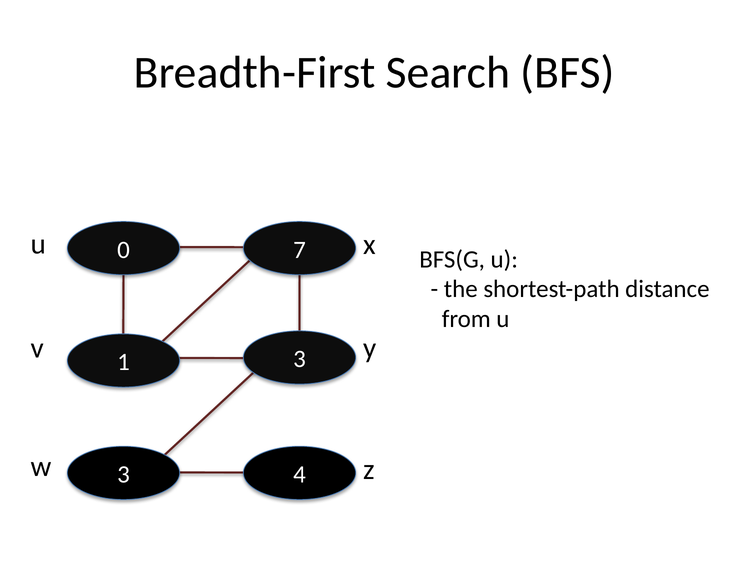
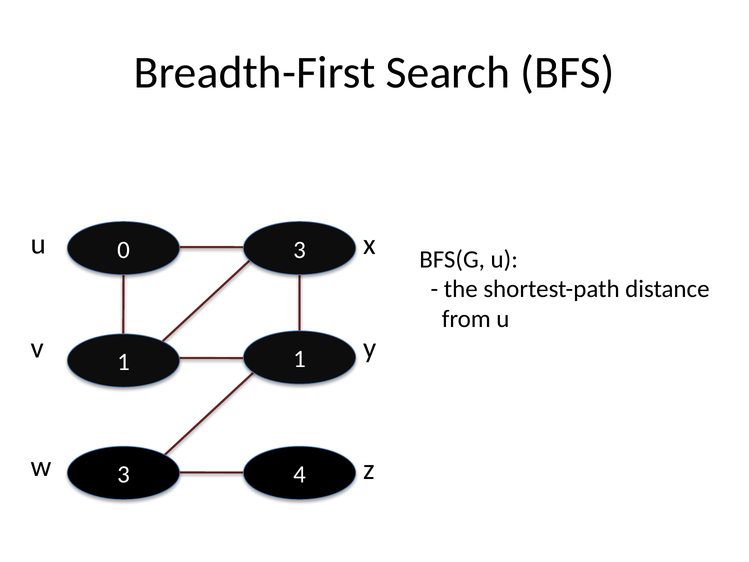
u 7: 7 -> 3
v 3: 3 -> 1
